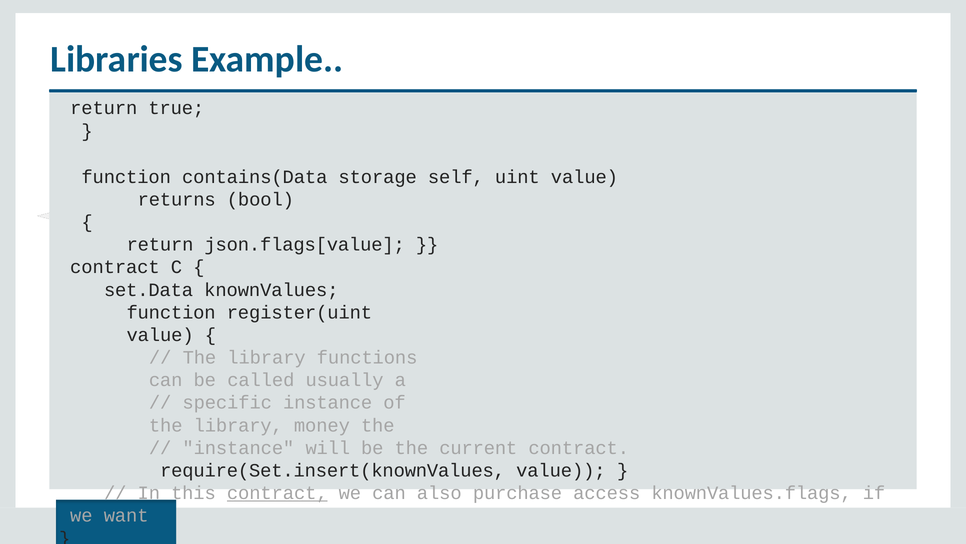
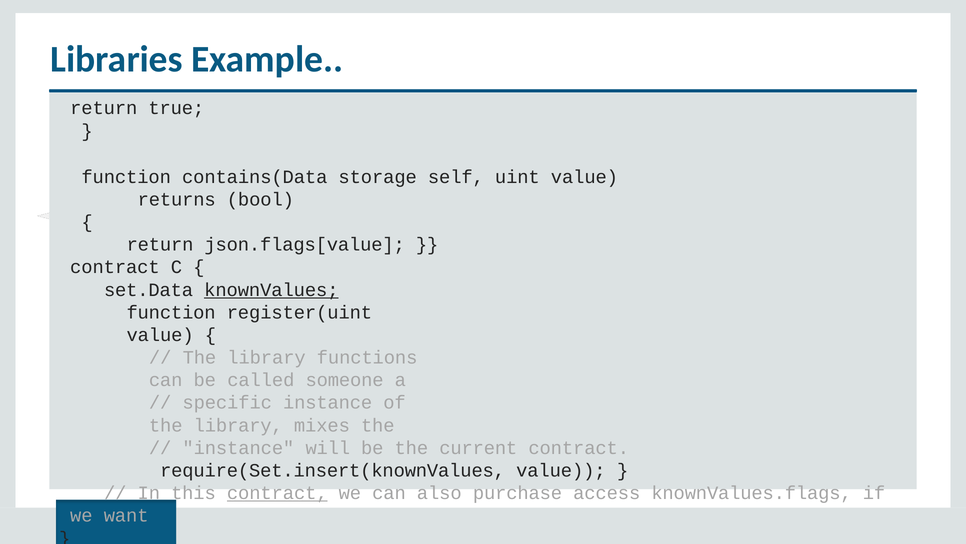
knownValues underline: none -> present
usually: usually -> someone
money: money -> mixes
